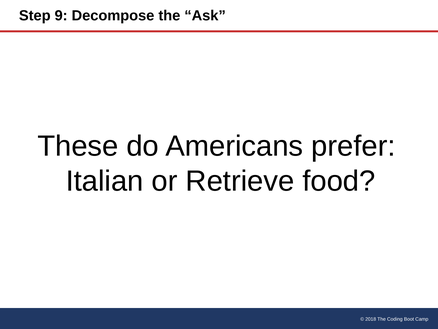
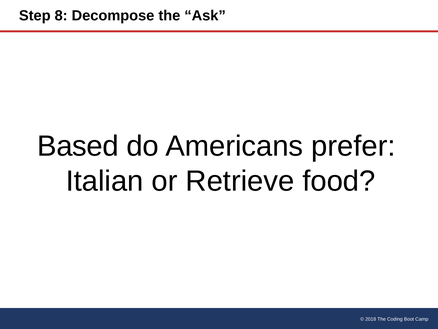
9: 9 -> 8
These: These -> Based
